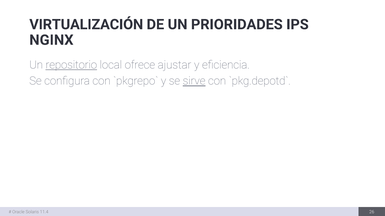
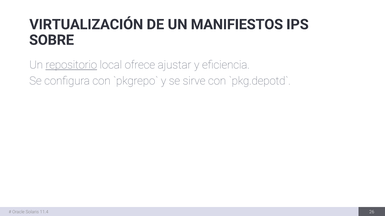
PRIORIDADES: PRIORIDADES -> MANIFIESTOS
NGINX: NGINX -> SOBRE
sirve underline: present -> none
